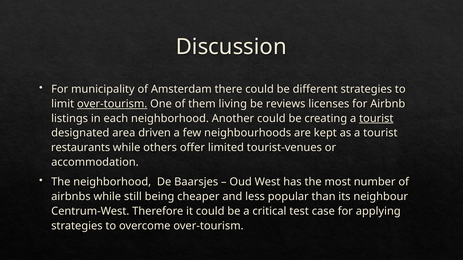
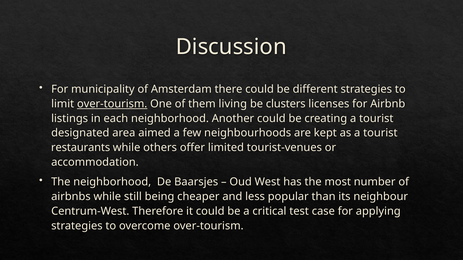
reviews: reviews -> clusters
tourist at (376, 119) underline: present -> none
driven: driven -> aimed
